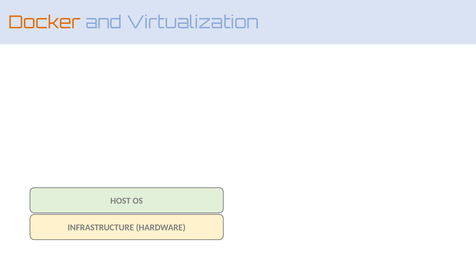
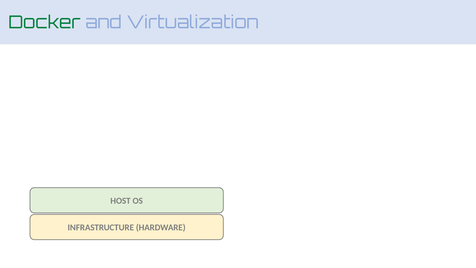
Docker colour: orange -> green
